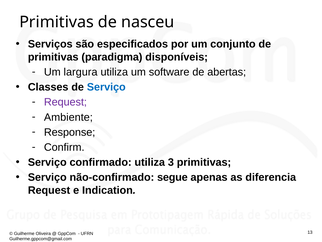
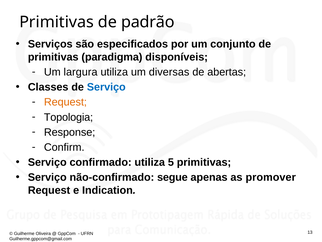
nasceu: nasceu -> padrão
software: software -> diversas
Request at (65, 102) colour: purple -> orange
Ambiente: Ambiente -> Topologia
3: 3 -> 5
diferencia: diferencia -> promover
